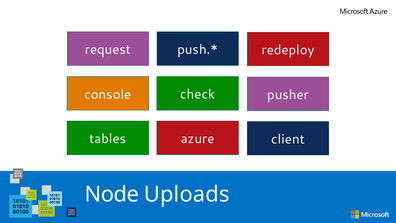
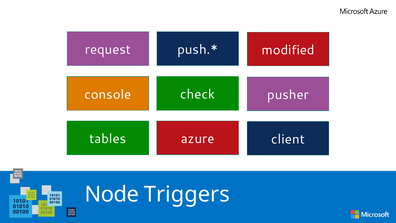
redeploy: redeploy -> modified
Uploads: Uploads -> Triggers
